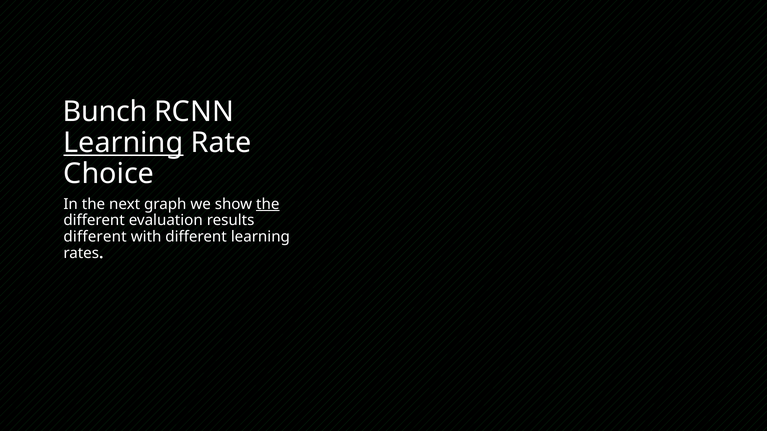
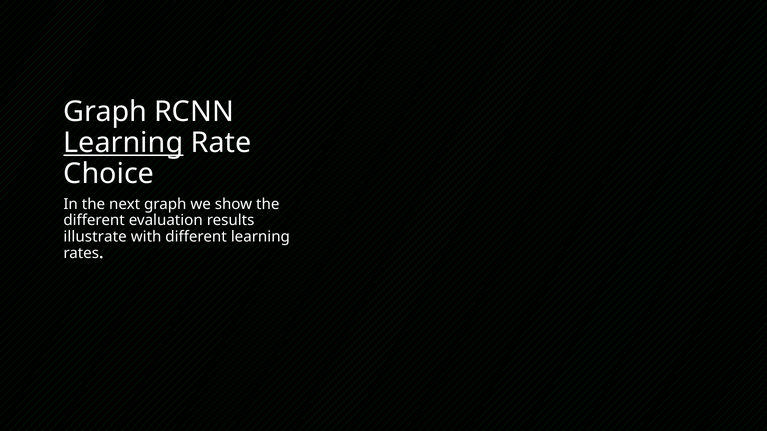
Bunch at (105, 112): Bunch -> Graph
the at (268, 204) underline: present -> none
different at (95, 237): different -> illustrate
